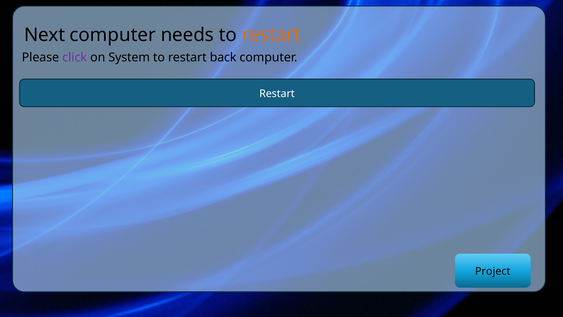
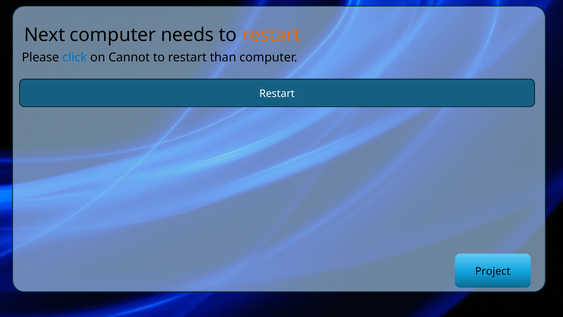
click colour: purple -> blue
System: System -> Cannot
back: back -> than
